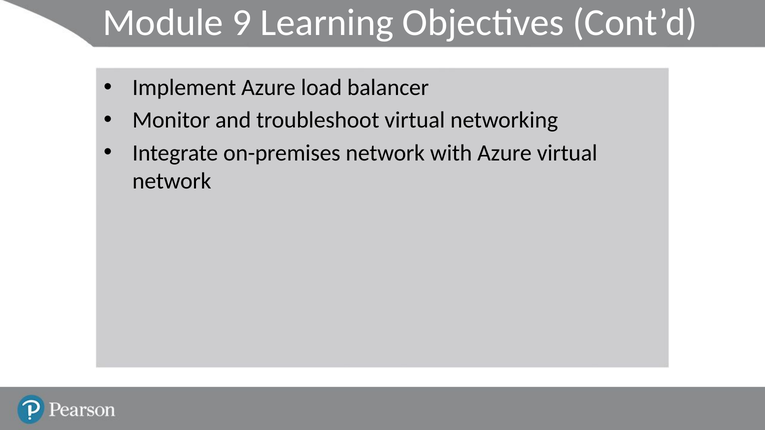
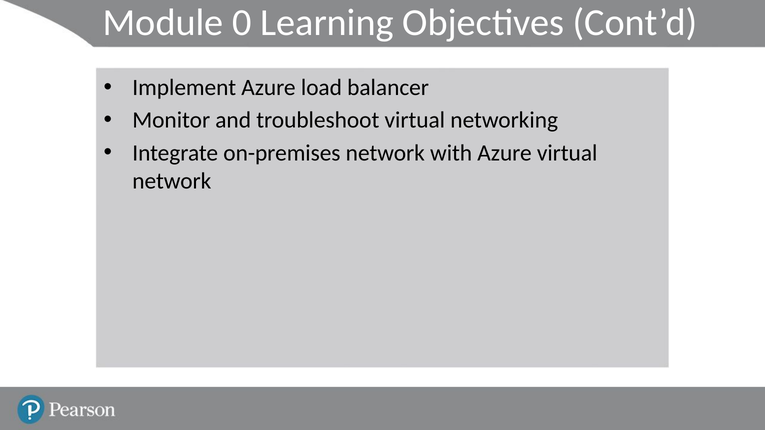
9: 9 -> 0
